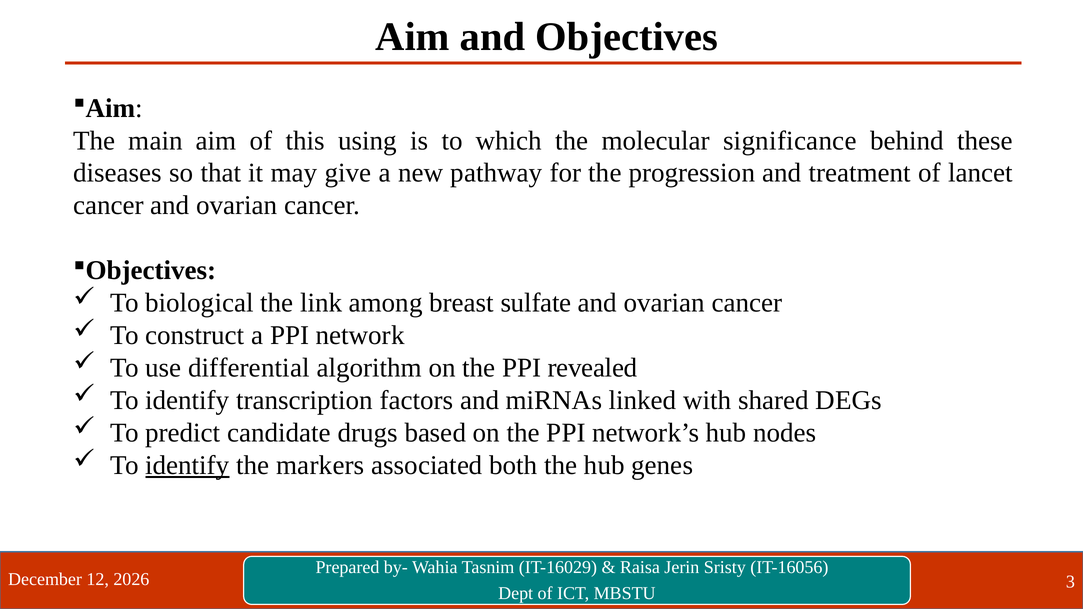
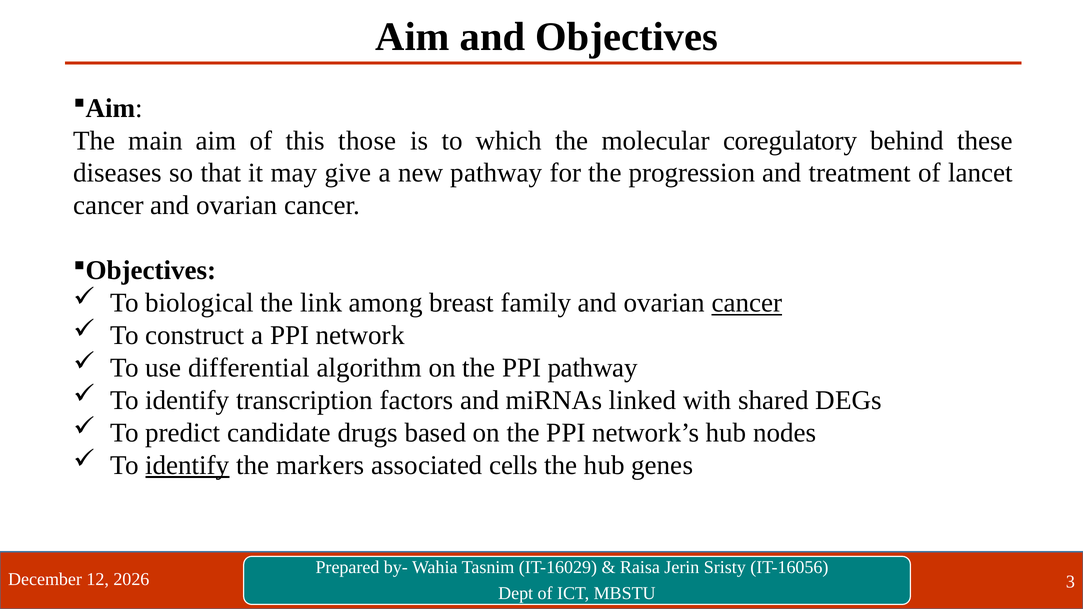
using: using -> those
significance: significance -> coregulatory
sulfate: sulfate -> family
cancer at (747, 303) underline: none -> present
PPI revealed: revealed -> pathway
both: both -> cells
